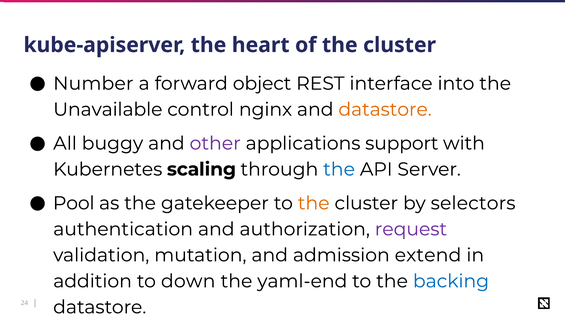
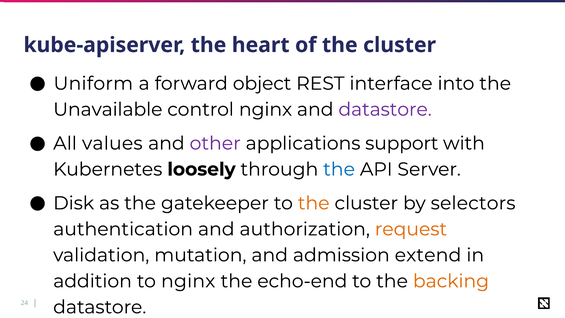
Number: Number -> Uniform
datastore at (385, 109) colour: orange -> purple
buggy: buggy -> values
scaling: scaling -> loosely
Pool: Pool -> Disk
request colour: purple -> orange
to down: down -> nginx
yaml-end: yaml-end -> echo-end
backing colour: blue -> orange
